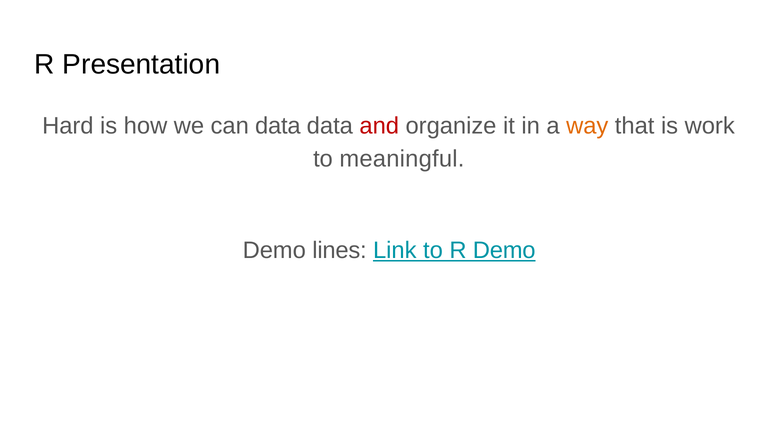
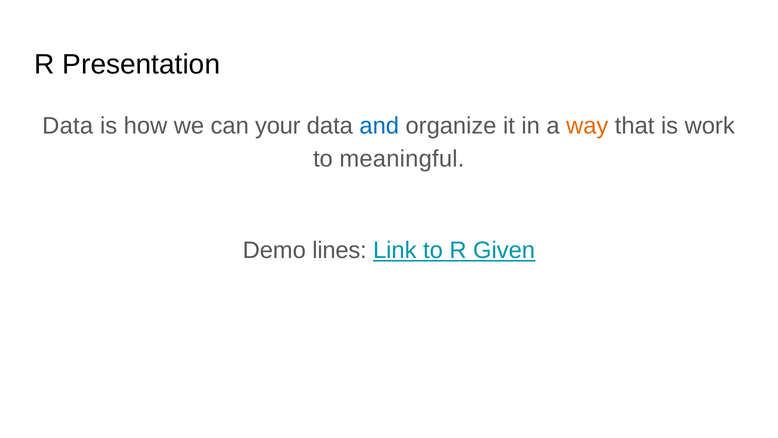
Hard at (68, 126): Hard -> Data
can data: data -> your
and colour: red -> blue
R Demo: Demo -> Given
